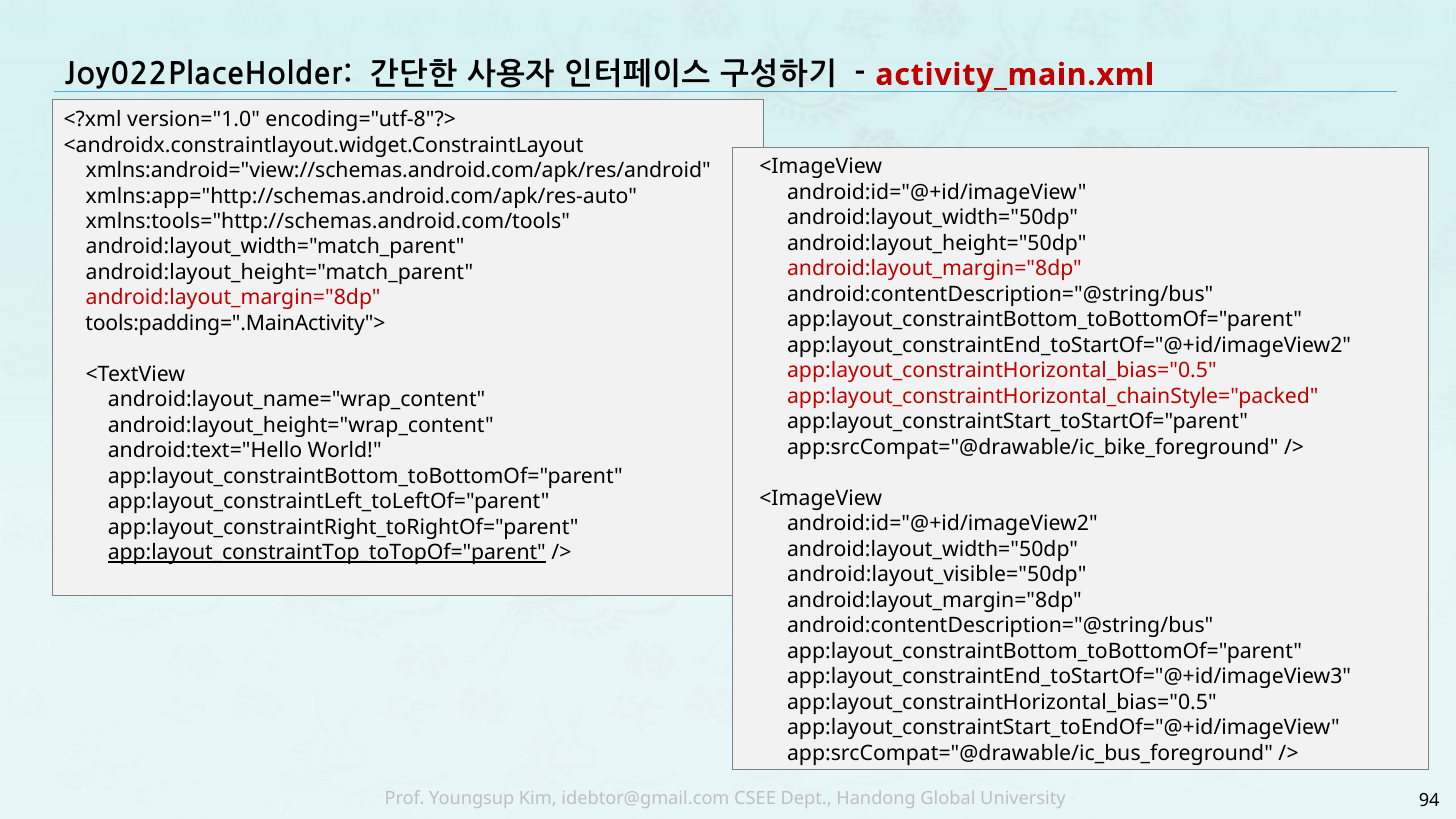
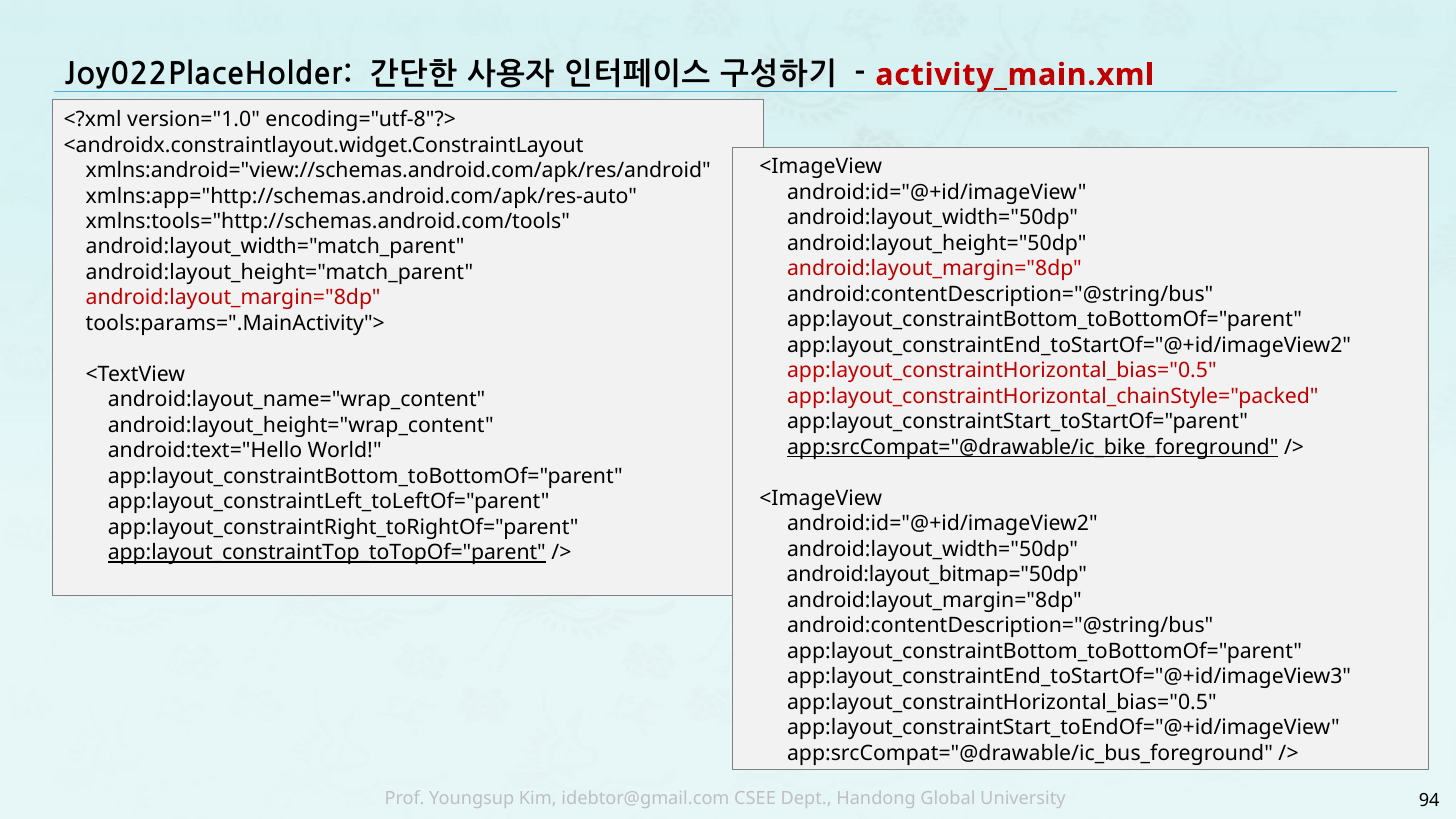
tools:padding=".MainActivity">: tools:padding=".MainActivity"> -> tools:params=".MainActivity">
app:srcCompat="@drawable/ic_bike_foreground underline: none -> present
android:layout_visible="50dp: android:layout_visible="50dp -> android:layout_bitmap="50dp
